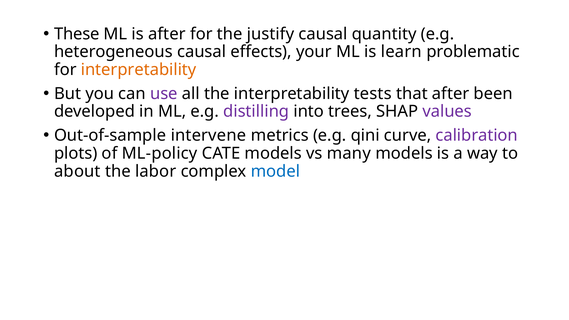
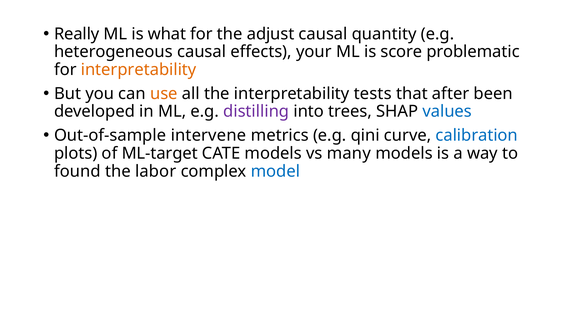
These: These -> Really
is after: after -> what
justify: justify -> adjust
learn: learn -> score
use colour: purple -> orange
values colour: purple -> blue
calibration colour: purple -> blue
ML-policy: ML-policy -> ML-target
about: about -> found
